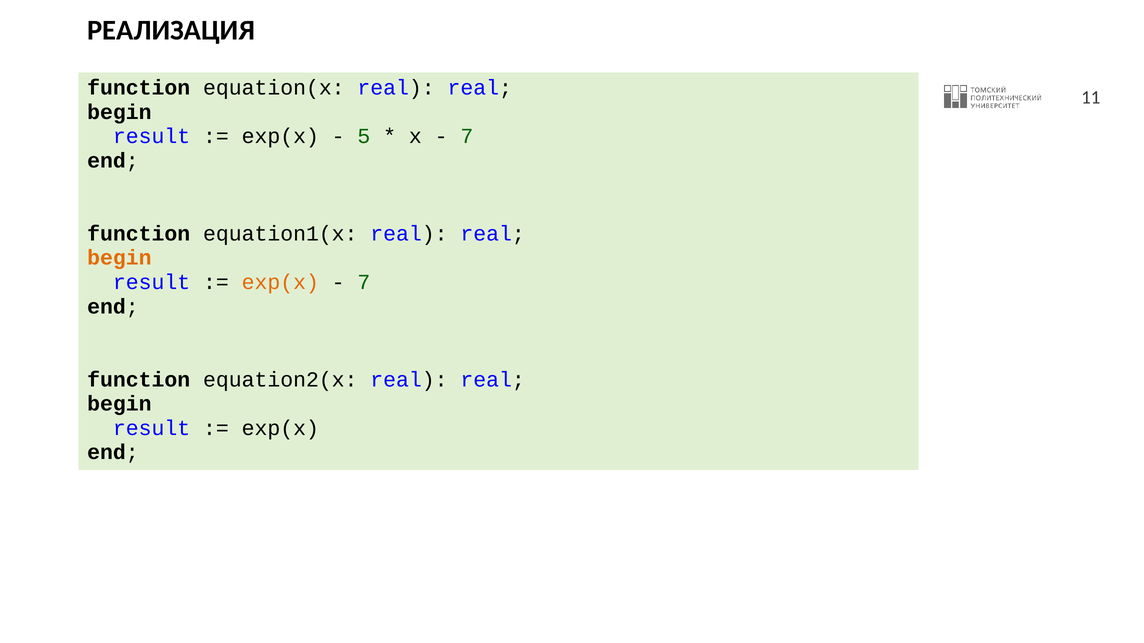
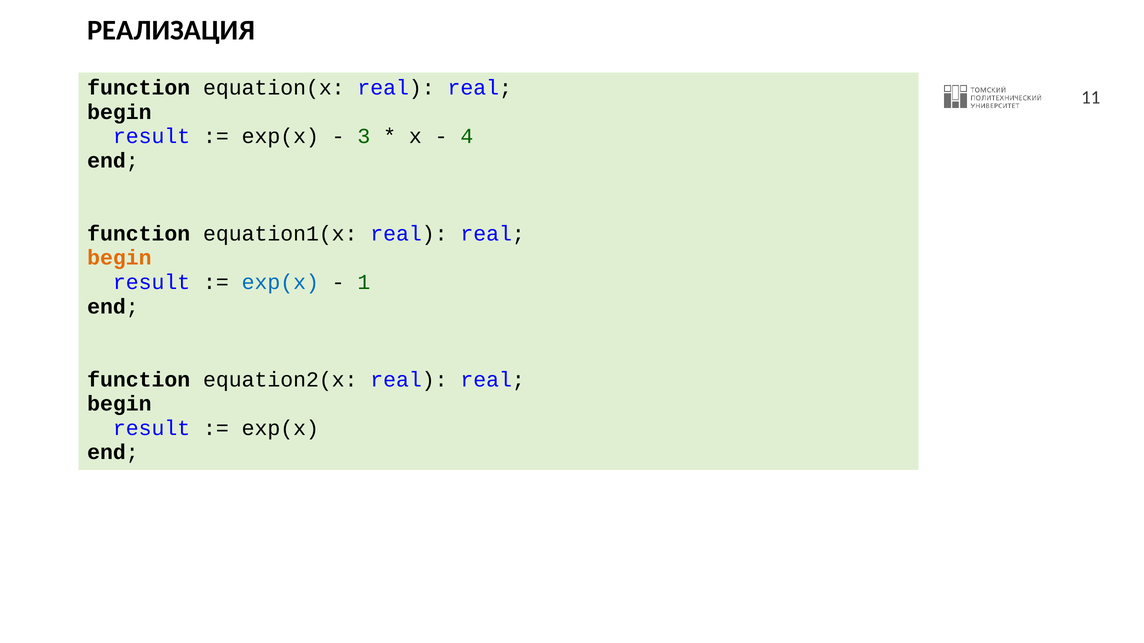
5: 5 -> 3
7 at (467, 137): 7 -> 4
exp(x at (280, 282) colour: orange -> blue
7 at (364, 282): 7 -> 1
